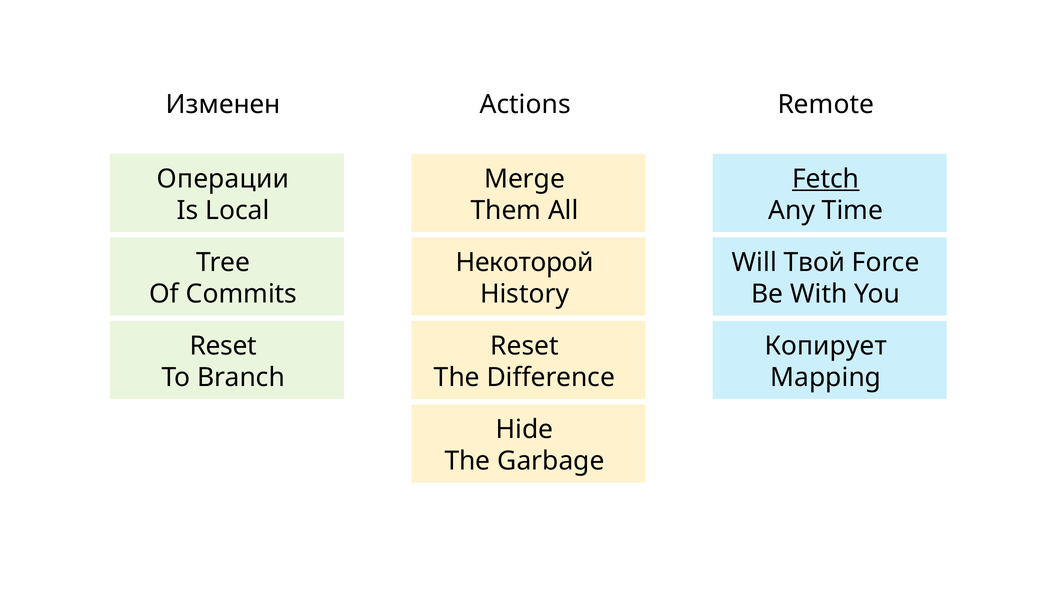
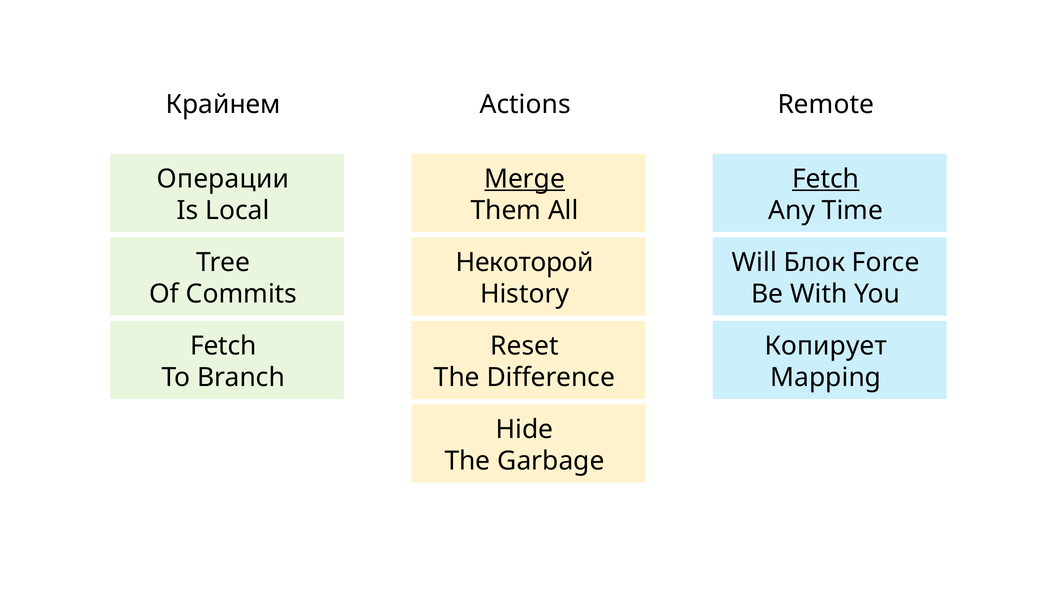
Изменен: Изменен -> Крайнем
Merge underline: none -> present
Твой: Твой -> Блок
Reset at (223, 346): Reset -> Fetch
